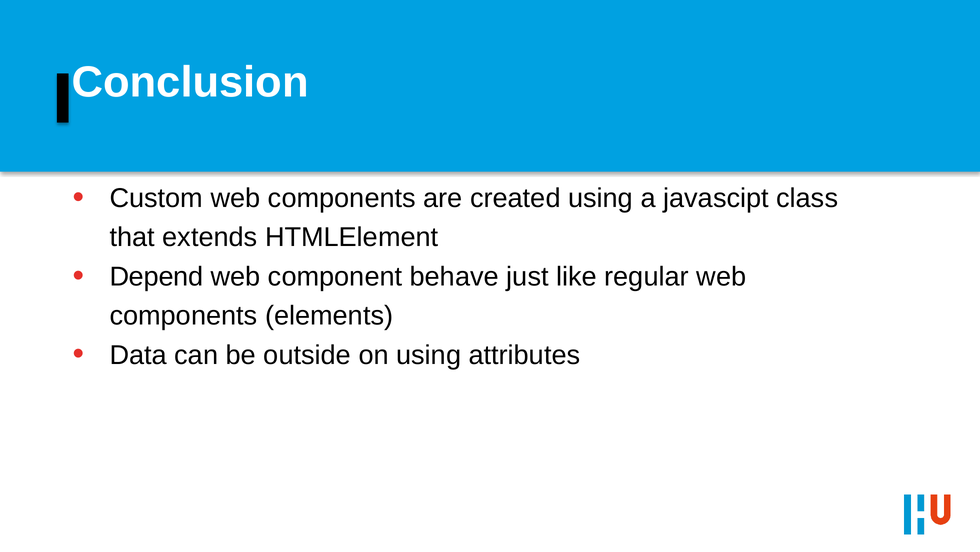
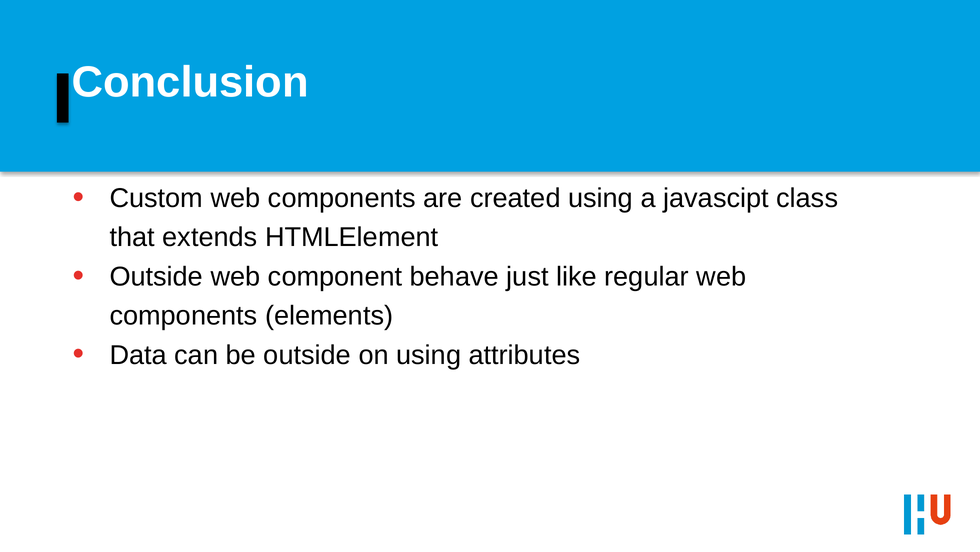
Depend at (156, 276): Depend -> Outside
